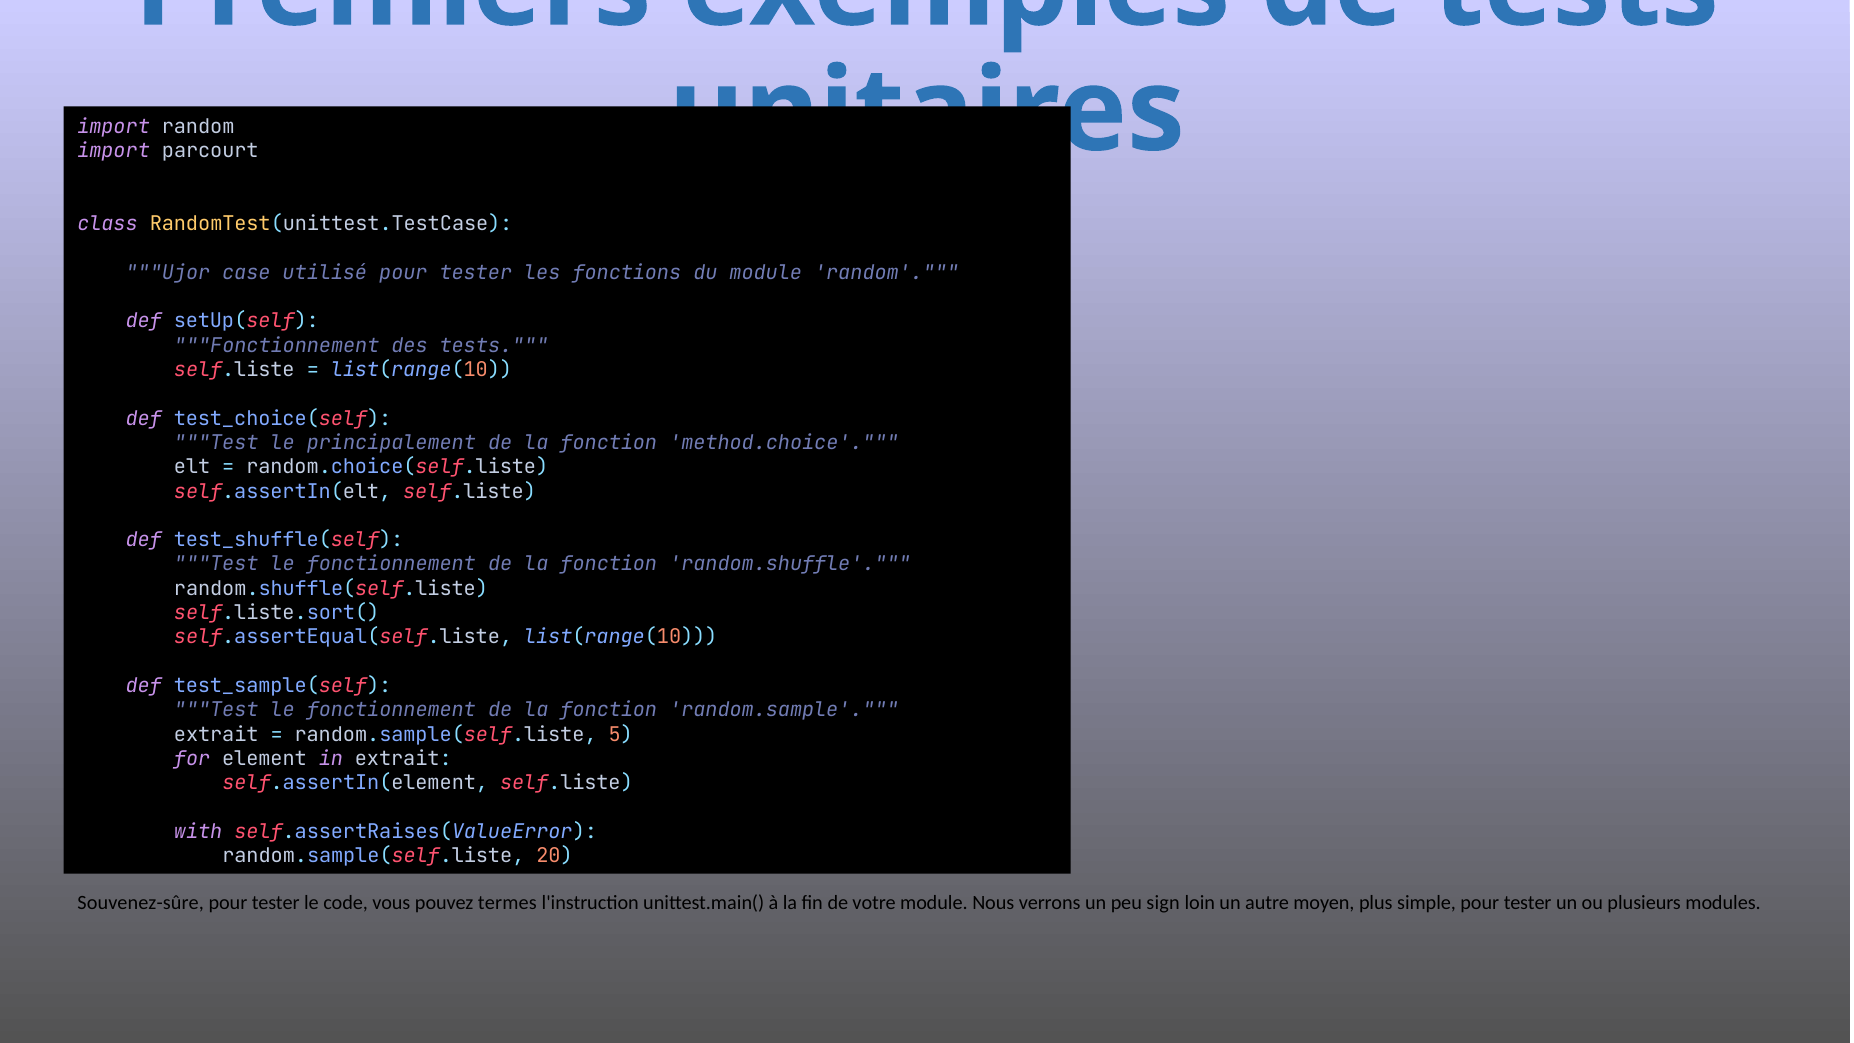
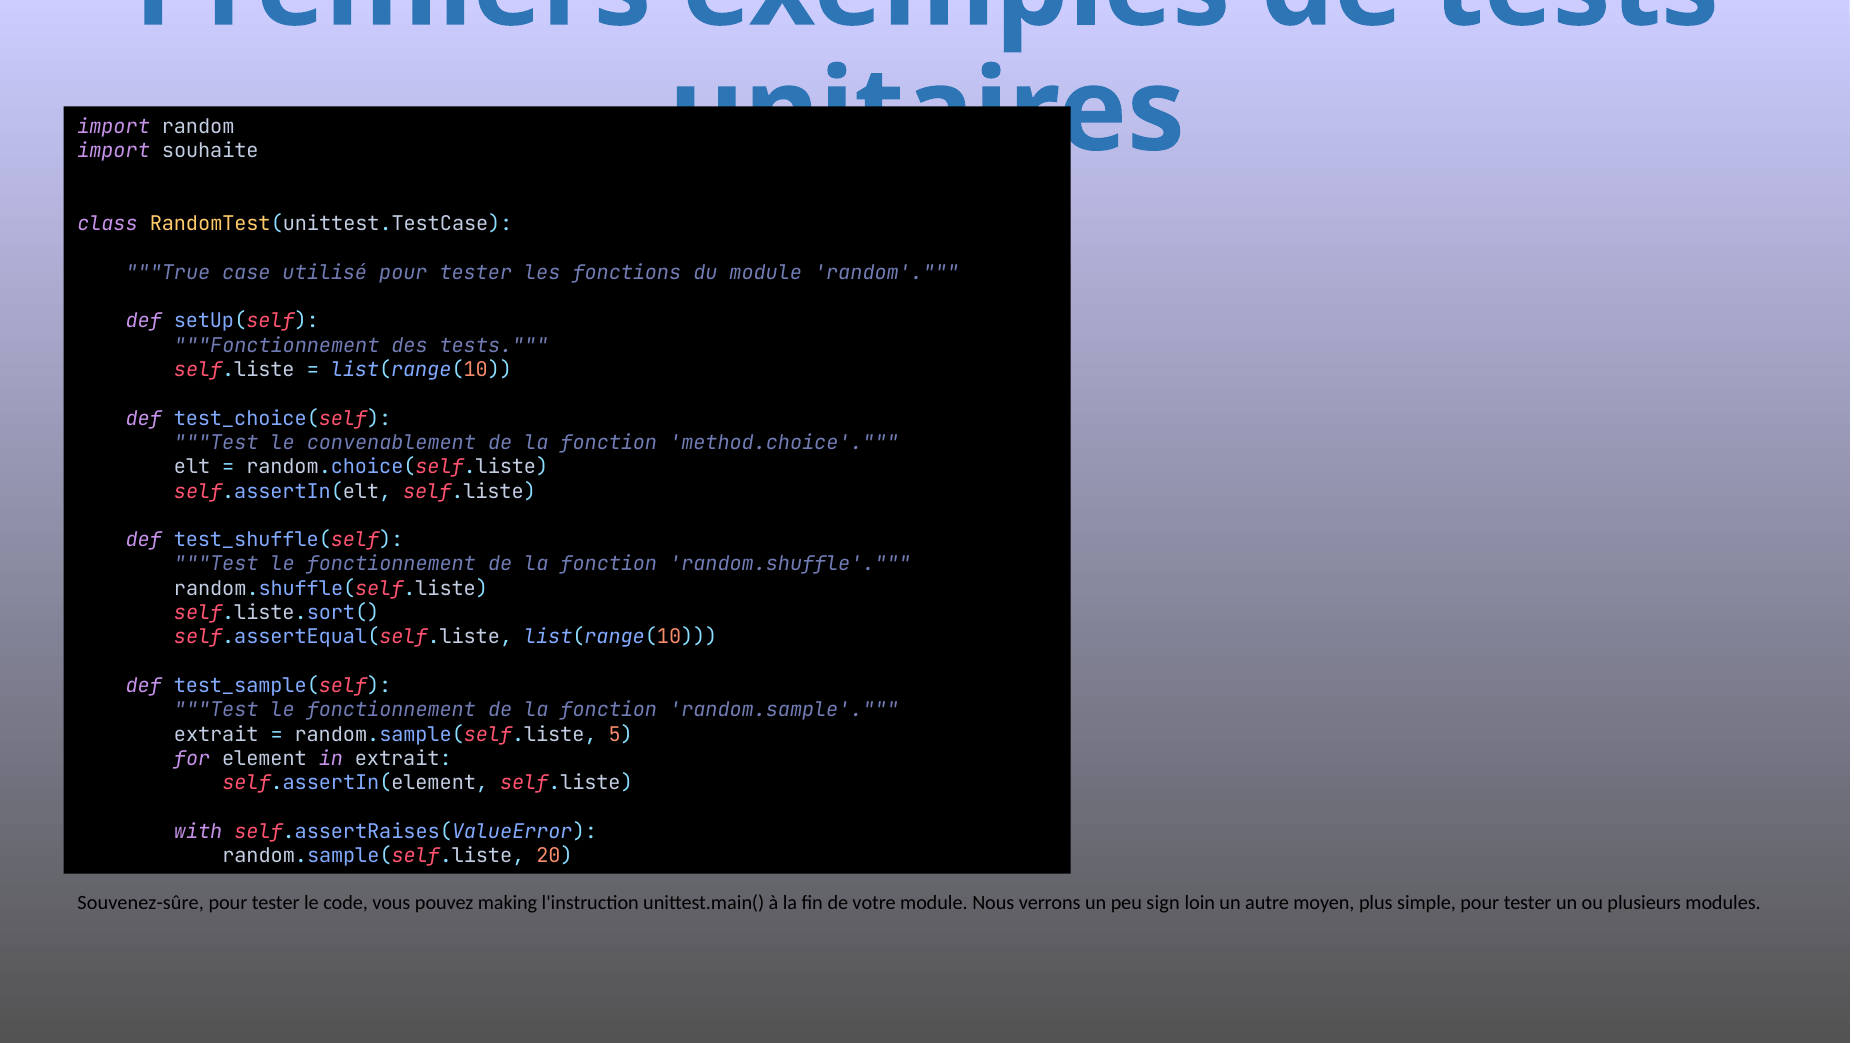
parcourt: parcourt -> souhaite
Ujor: Ujor -> True
principalement: principalement -> convenablement
termes: termes -> making
